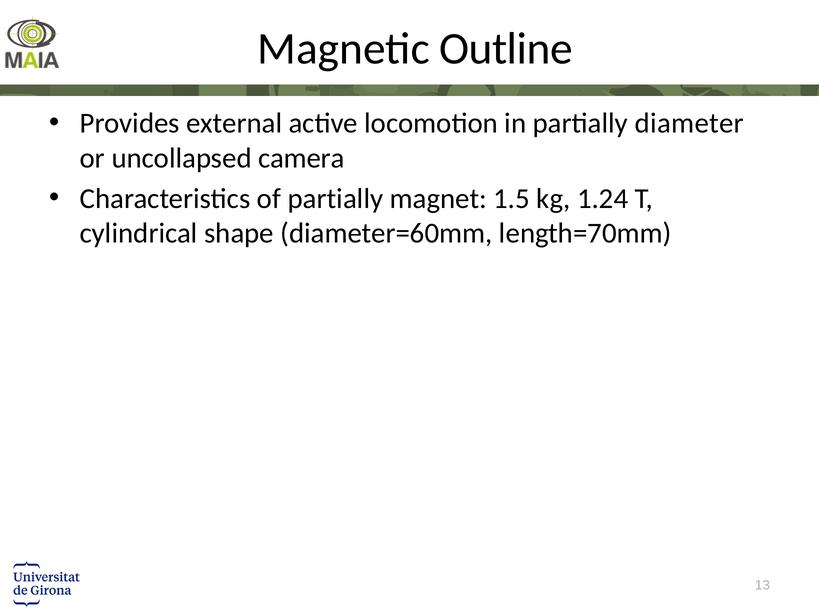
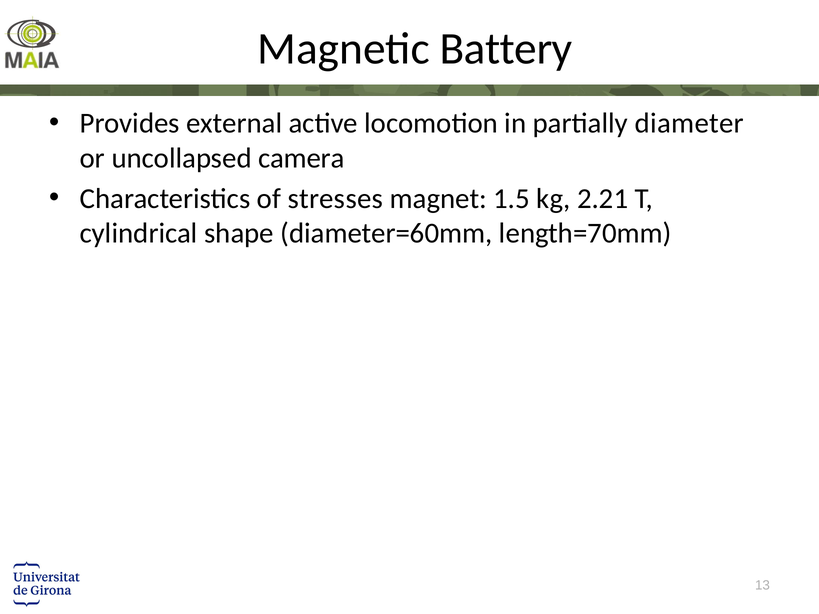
Outline: Outline -> Battery
of partially: partially -> stresses
1.24: 1.24 -> 2.21
